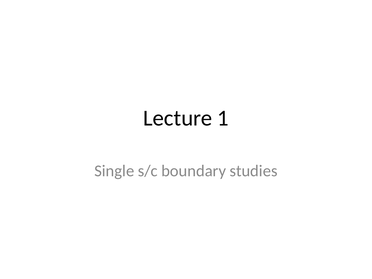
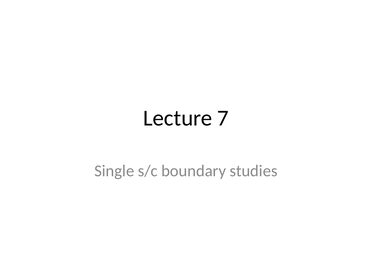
1: 1 -> 7
